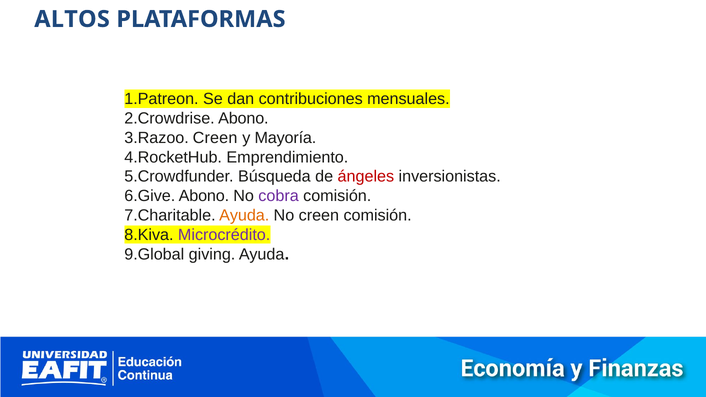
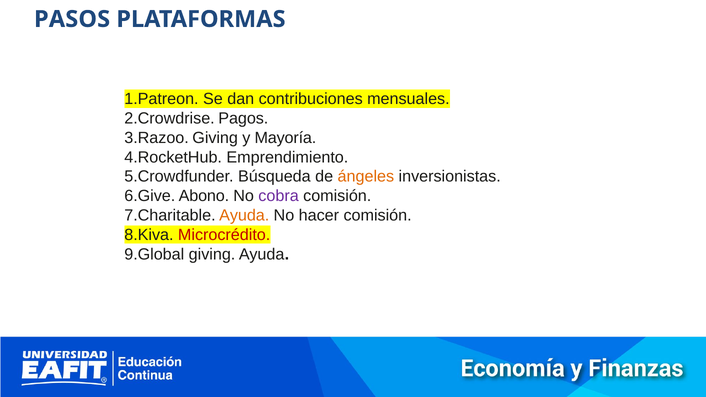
ALTOS: ALTOS -> PASOS
Abono at (243, 118): Abono -> Pagos
Creen at (215, 138): Creen -> Giving
ángeles colour: red -> orange
No creen: creen -> hacer
Microcrédito colour: purple -> red
